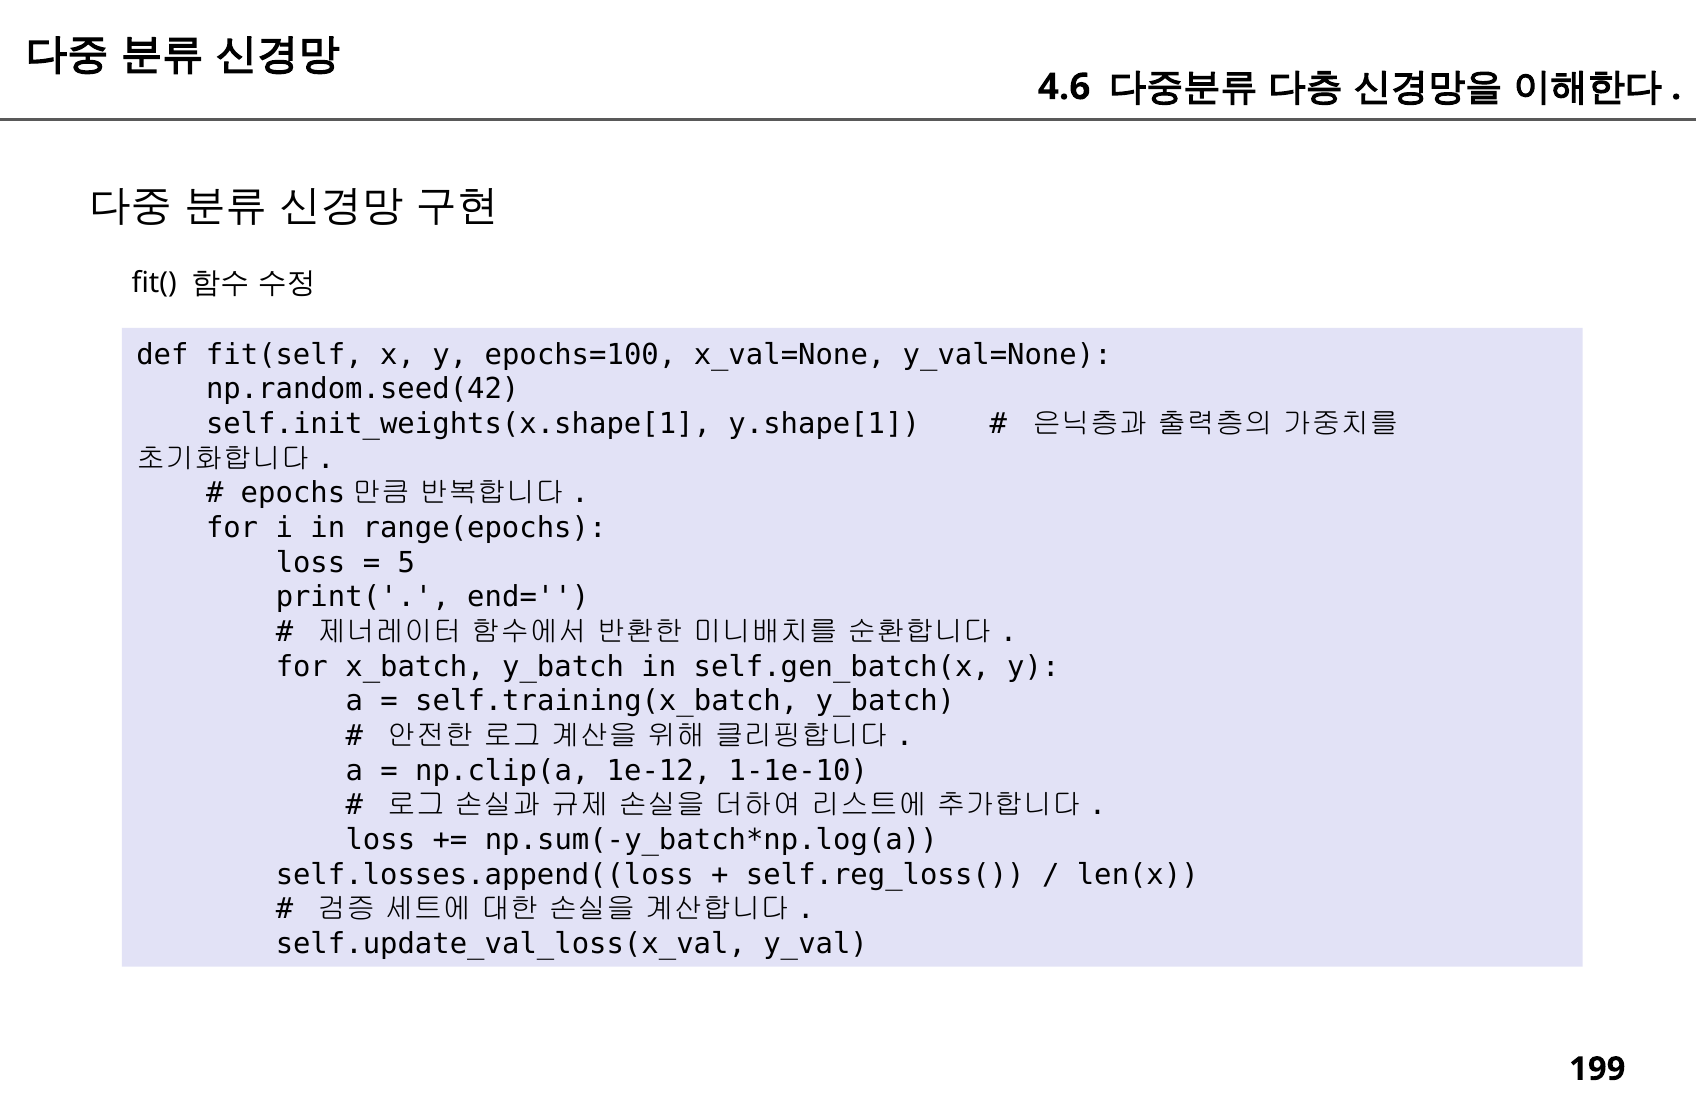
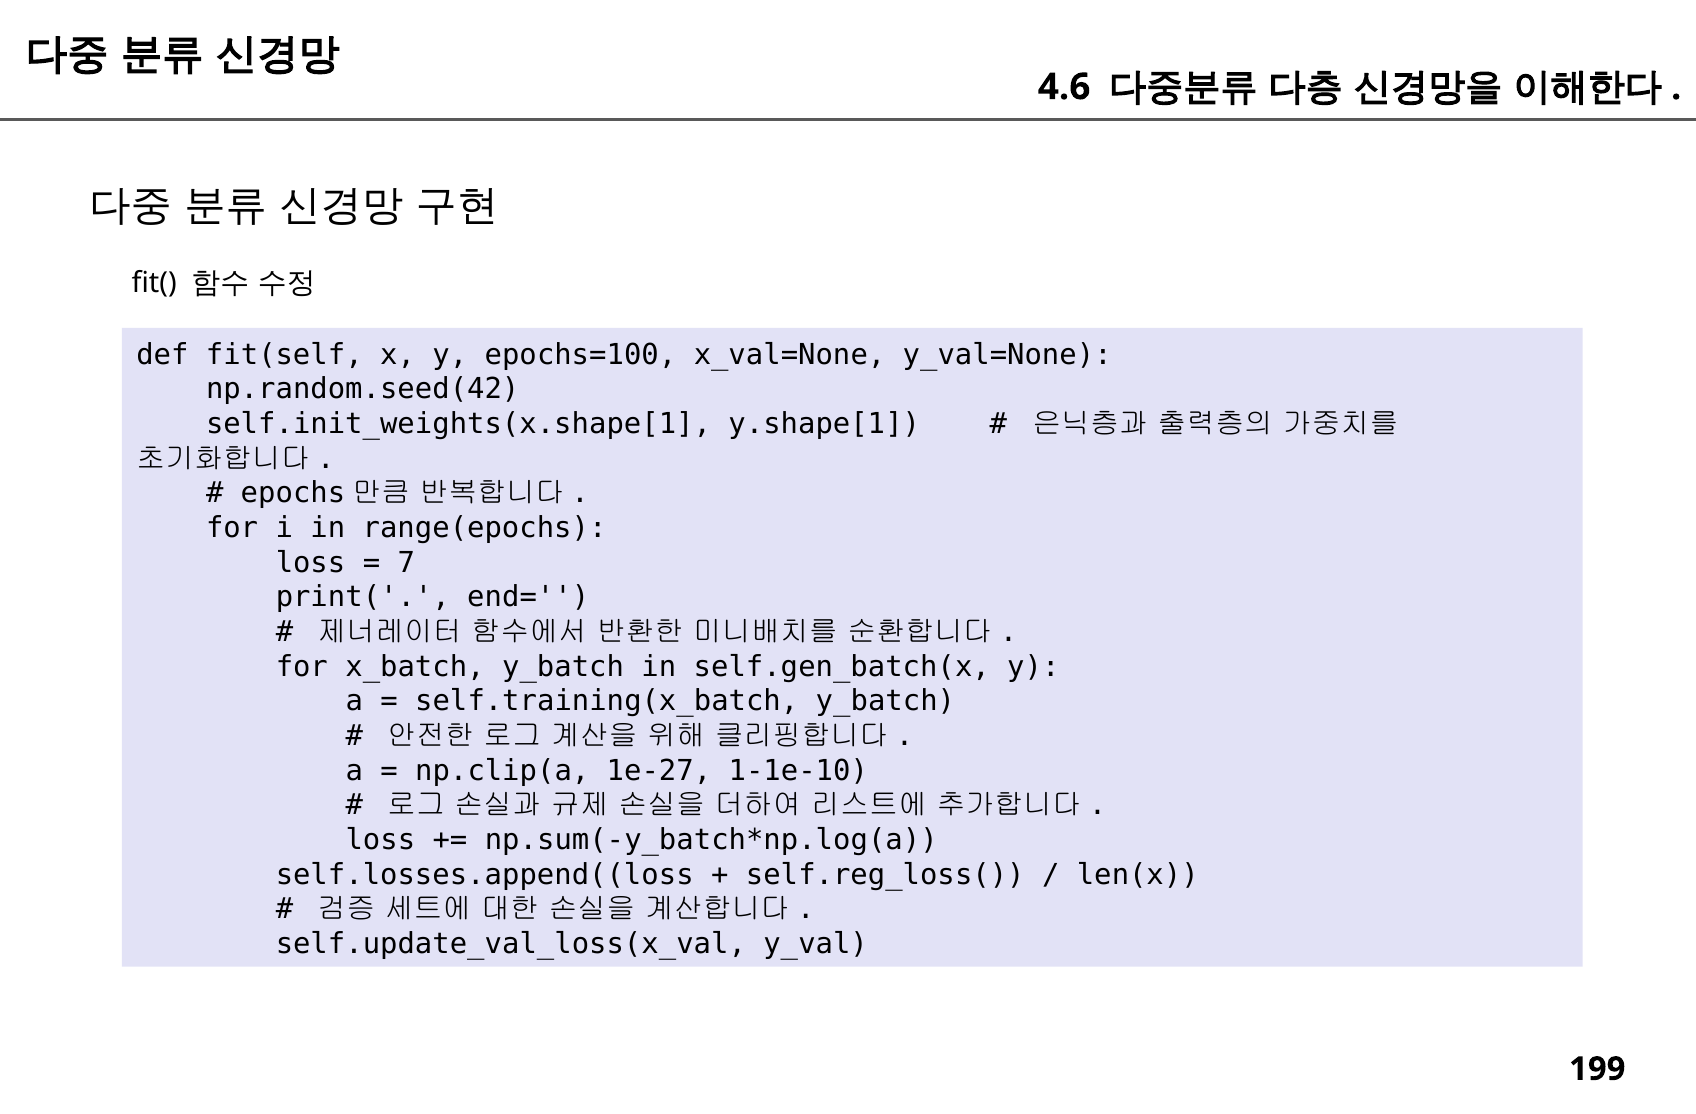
5: 5 -> 7
1e-12: 1e-12 -> 1e-27
